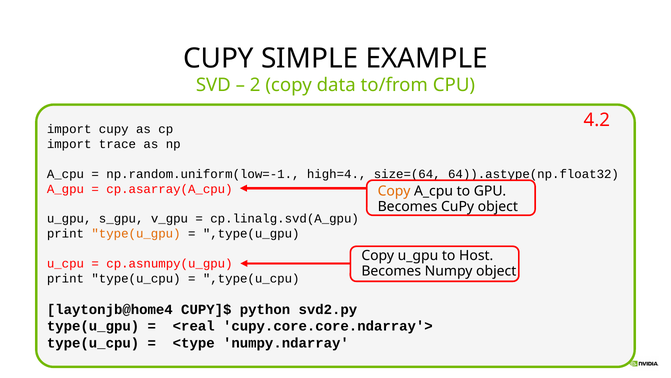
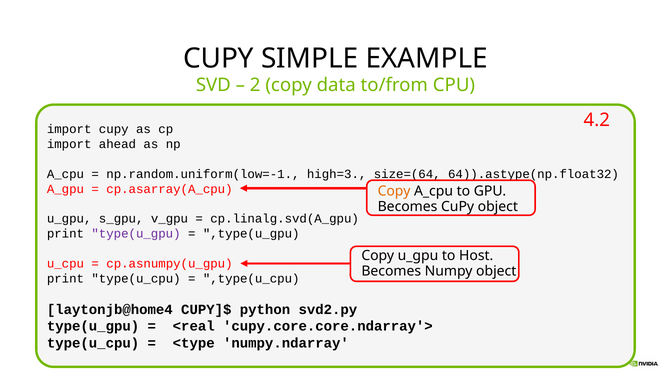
trace: trace -> ahead
high=4: high=4 -> high=3
type(u_gpu at (136, 233) colour: orange -> purple
